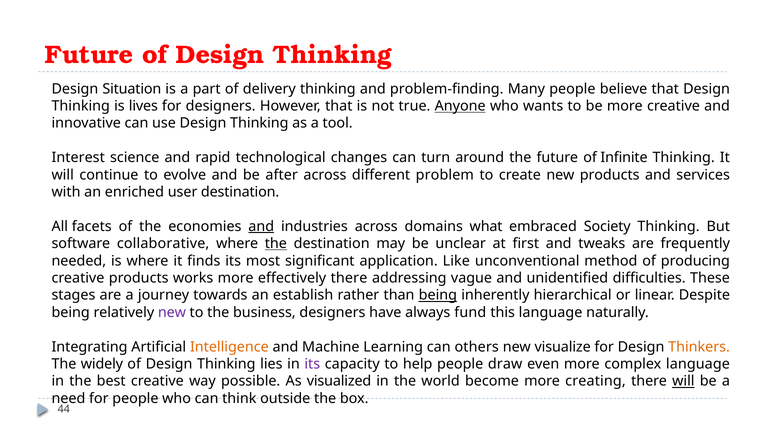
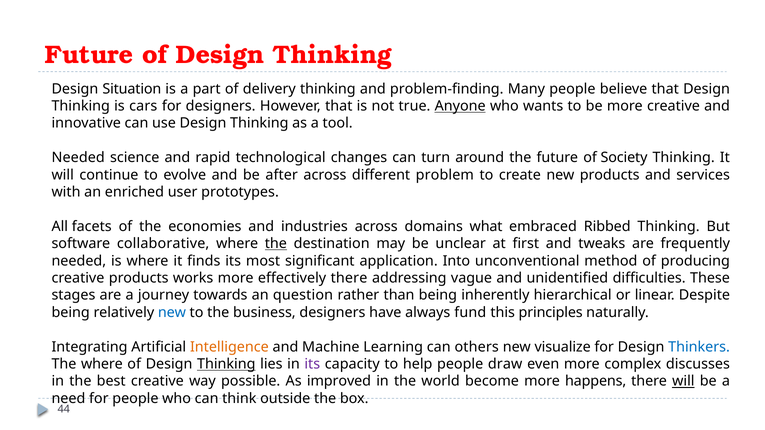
lives: lives -> cars
Interest at (78, 158): Interest -> Needed
Infinite: Infinite -> Society
user destination: destination -> prototypes
and at (261, 227) underline: present -> none
Society: Society -> Ribbed
Like: Like -> Into
establish: establish -> question
being at (438, 295) underline: present -> none
new at (172, 313) colour: purple -> blue
this language: language -> principles
Thinkers colour: orange -> blue
The widely: widely -> where
Thinking at (226, 364) underline: none -> present
complex language: language -> discusses
visualized: visualized -> improved
creating: creating -> happens
